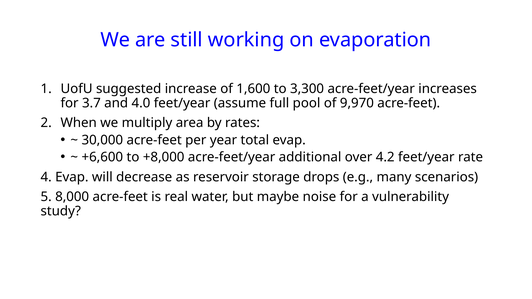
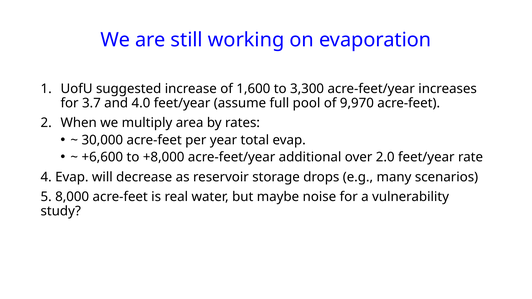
4.2: 4.2 -> 2.0
